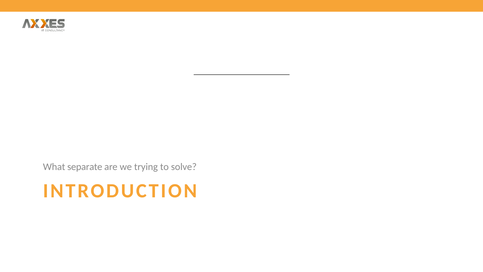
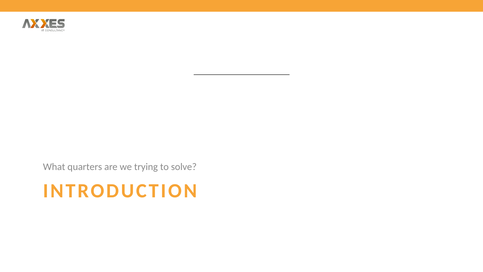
separate: separate -> quarters
